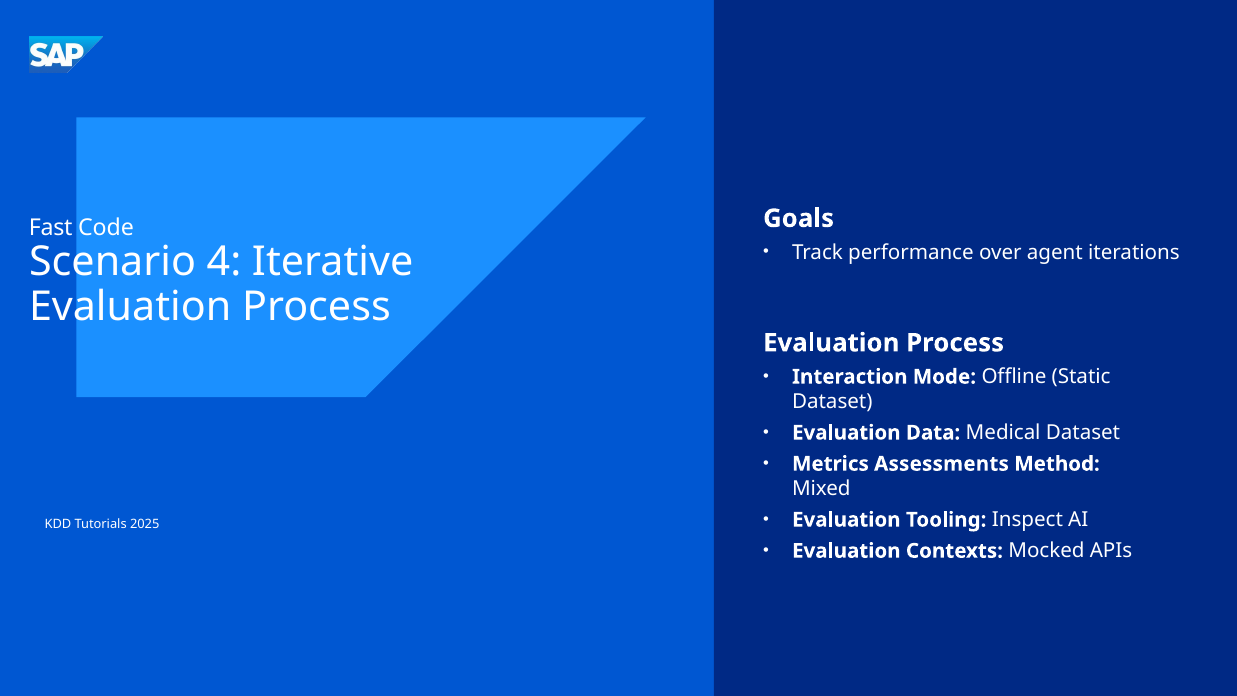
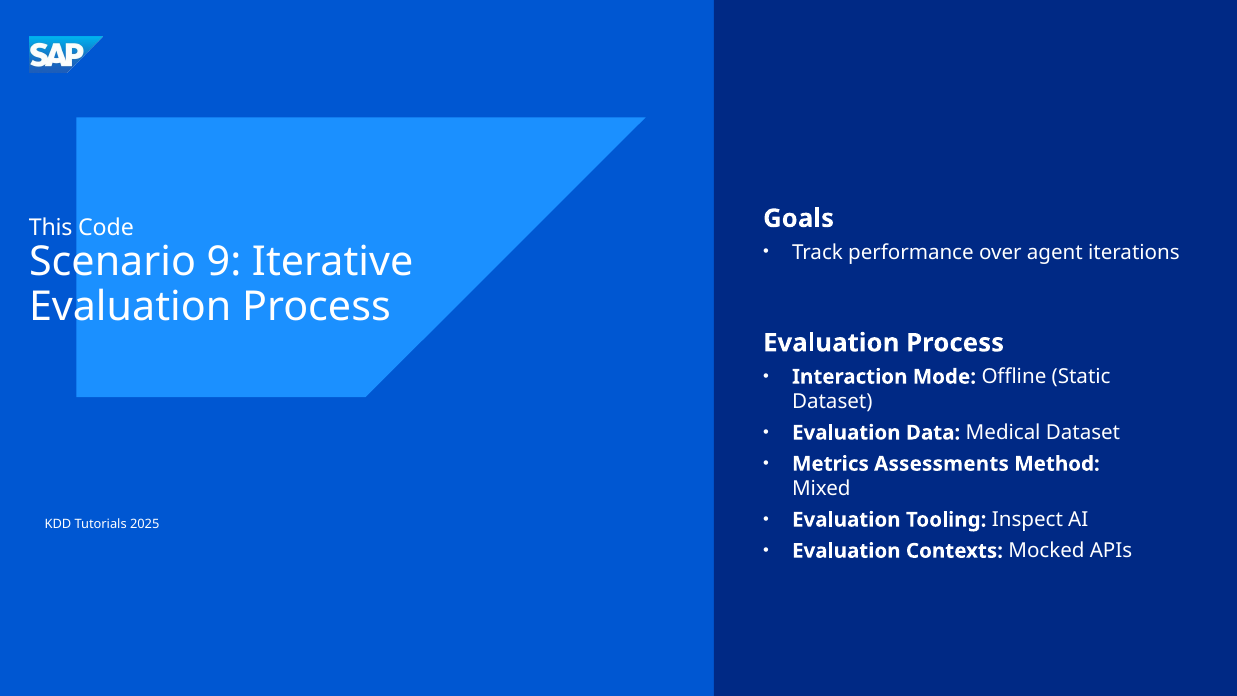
Fast: Fast -> This
4: 4 -> 9
